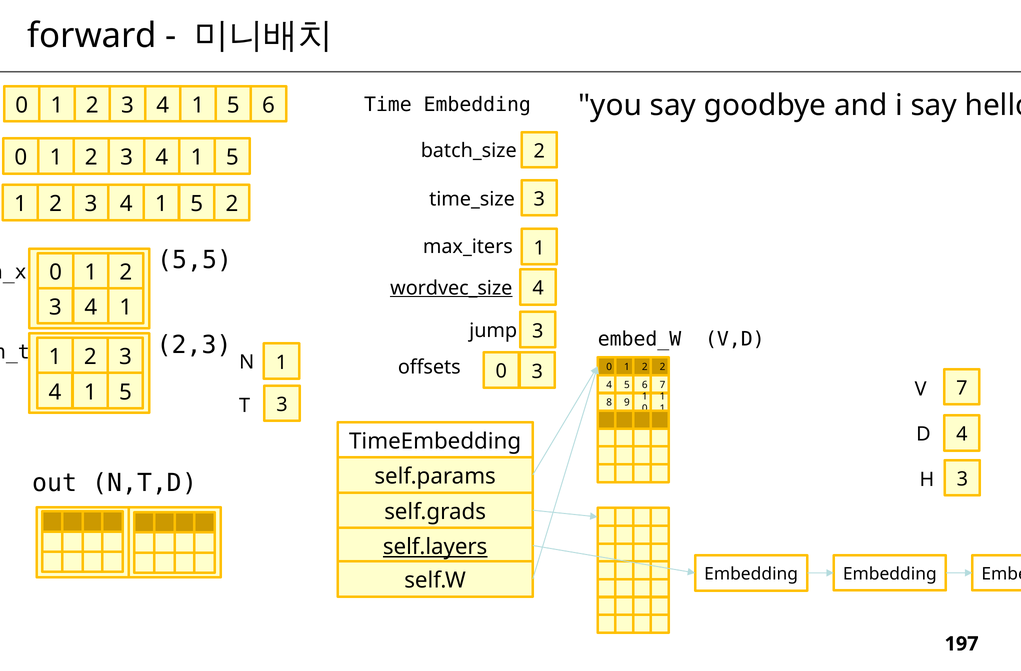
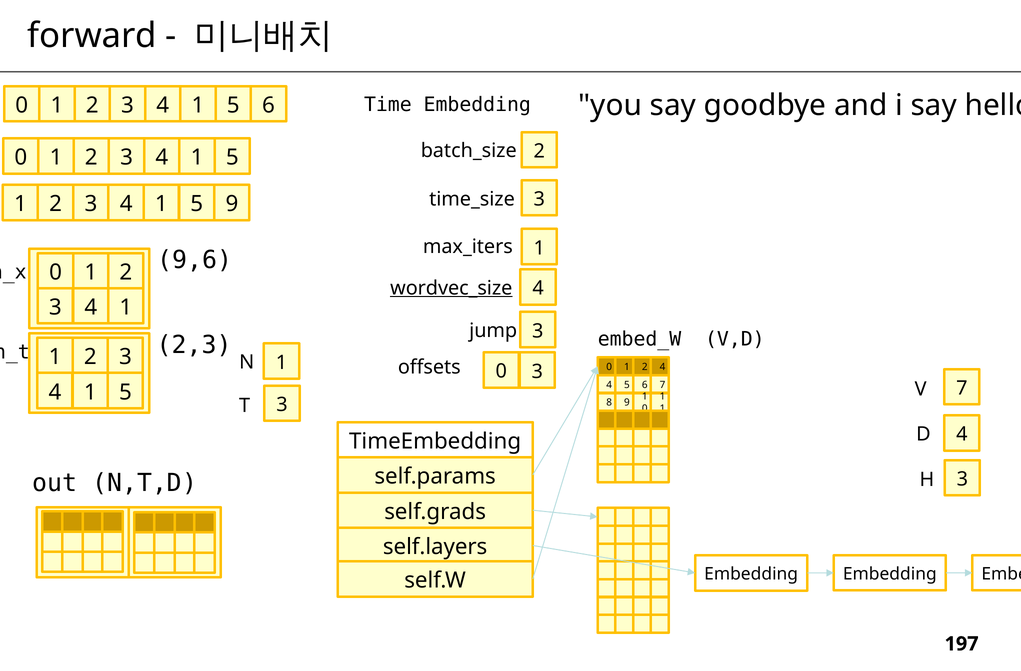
5 2: 2 -> 9
5,5: 5,5 -> 9,6
2 2: 2 -> 4
self.layers underline: present -> none
